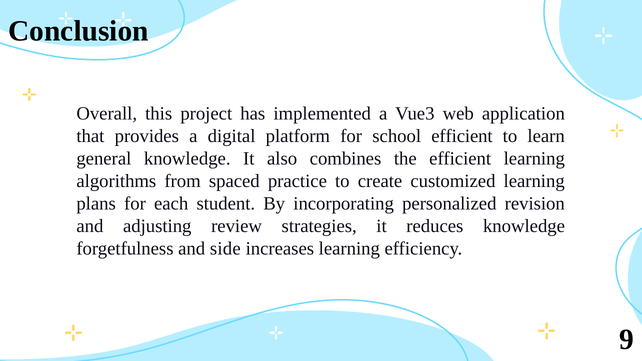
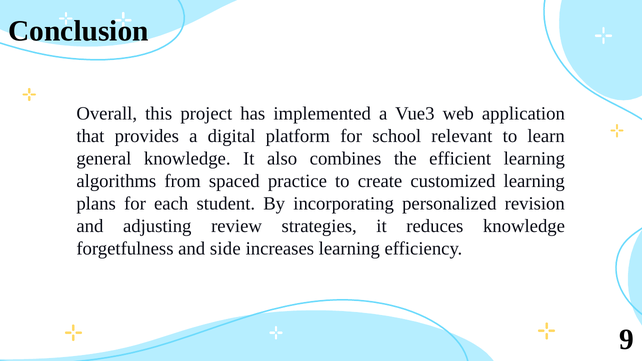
school efficient: efficient -> relevant
